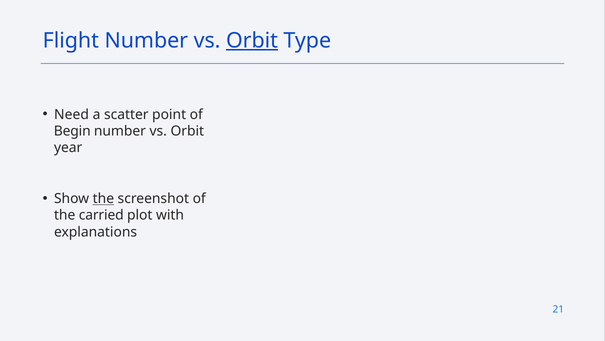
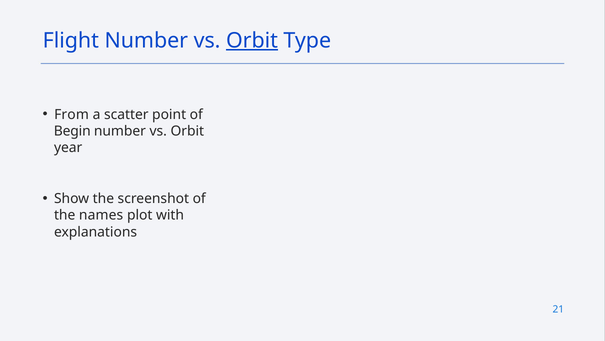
Need: Need -> From
the at (103, 198) underline: present -> none
carried: carried -> names
